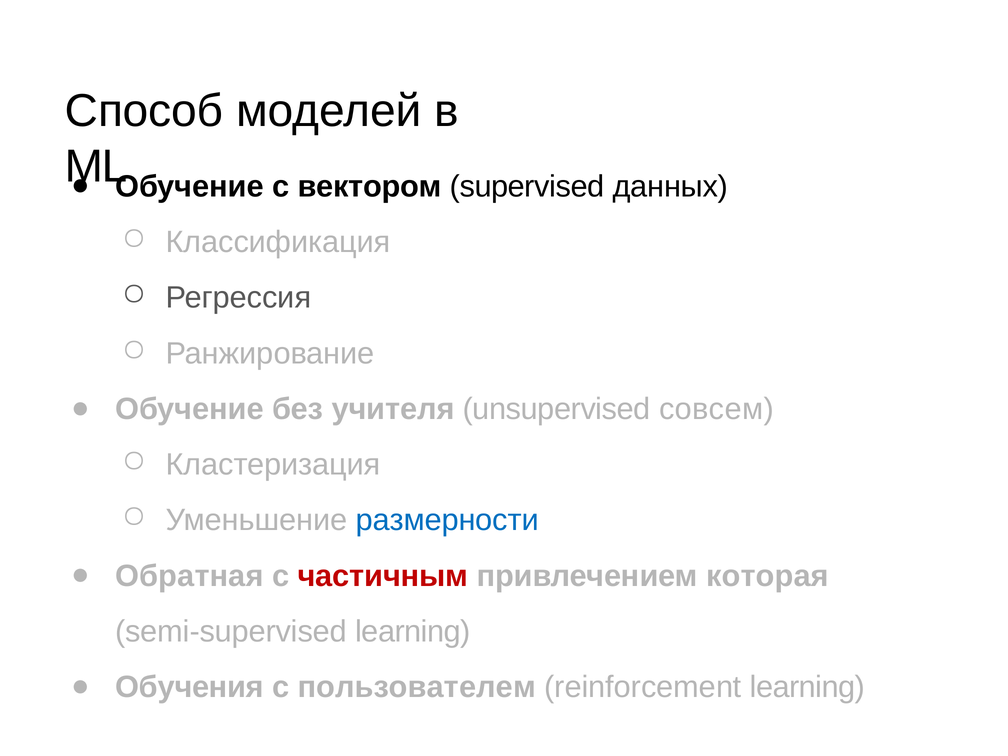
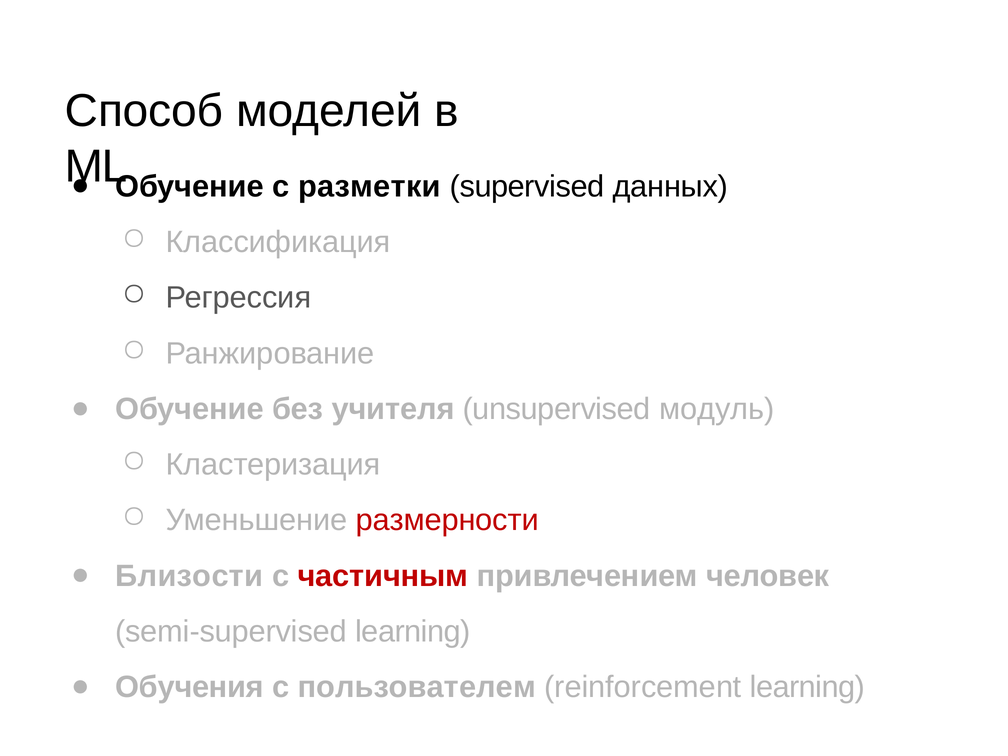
вектором: вектором -> разметки
совсем: совсем -> модуль
размерности colour: blue -> red
Обратная: Обратная -> Близости
которая: которая -> человек
